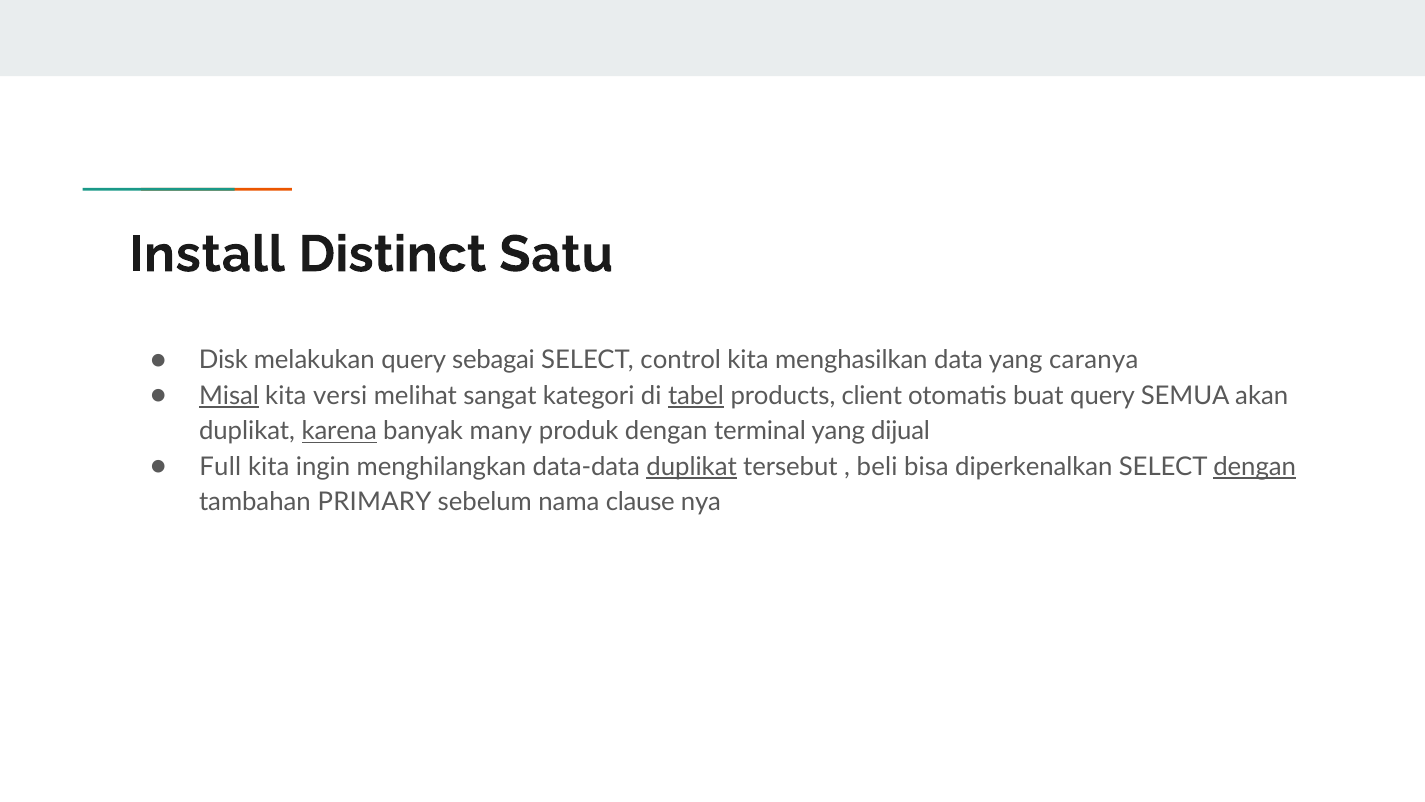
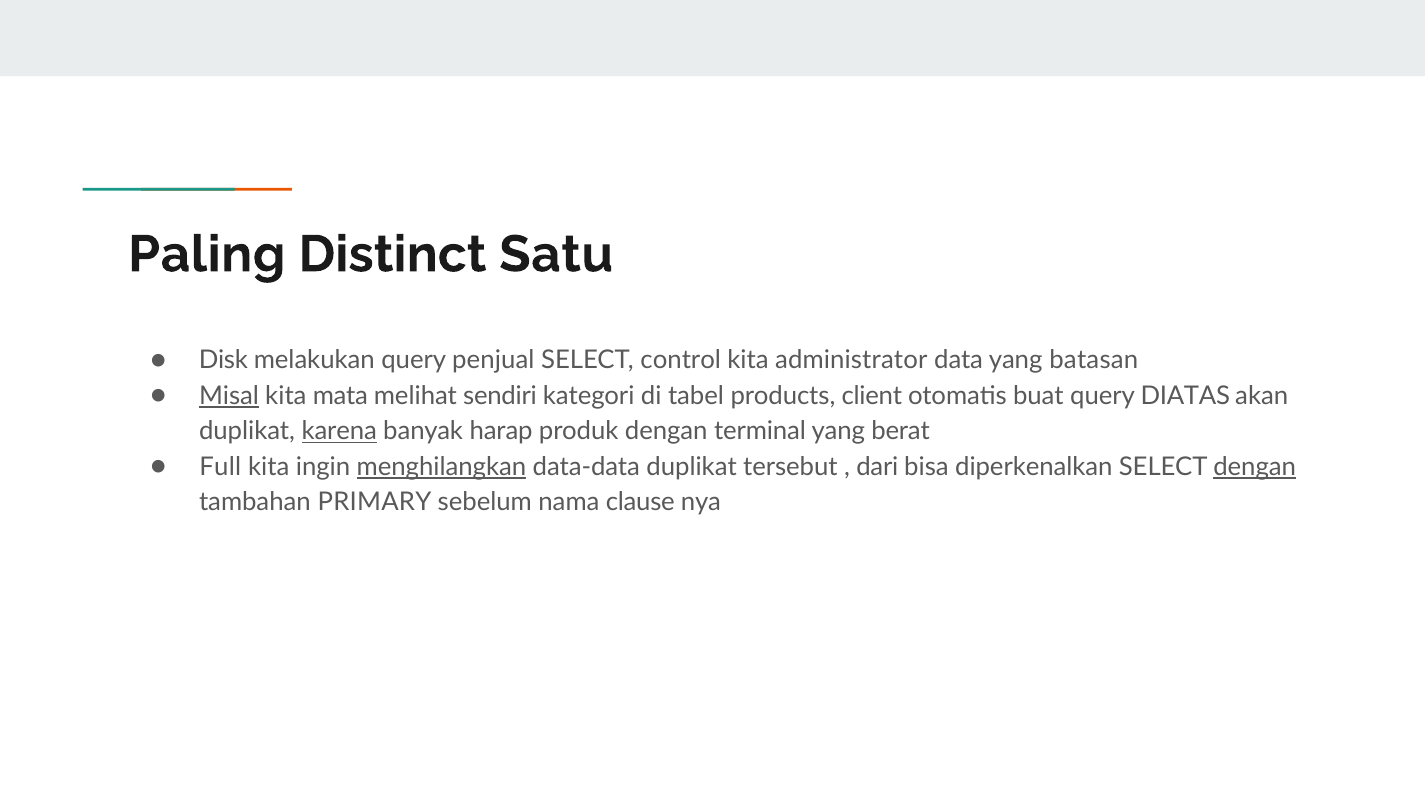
Install: Install -> Paling
sebagai: sebagai -> penjual
menghasilkan: menghasilkan -> administrator
caranya: caranya -> batasan
versi: versi -> mata
sangat: sangat -> sendiri
tabel underline: present -> none
SEMUA: SEMUA -> DIATAS
many: many -> harap
dijual: dijual -> berat
menghilangkan underline: none -> present
duplikat at (692, 467) underline: present -> none
beli: beli -> dari
